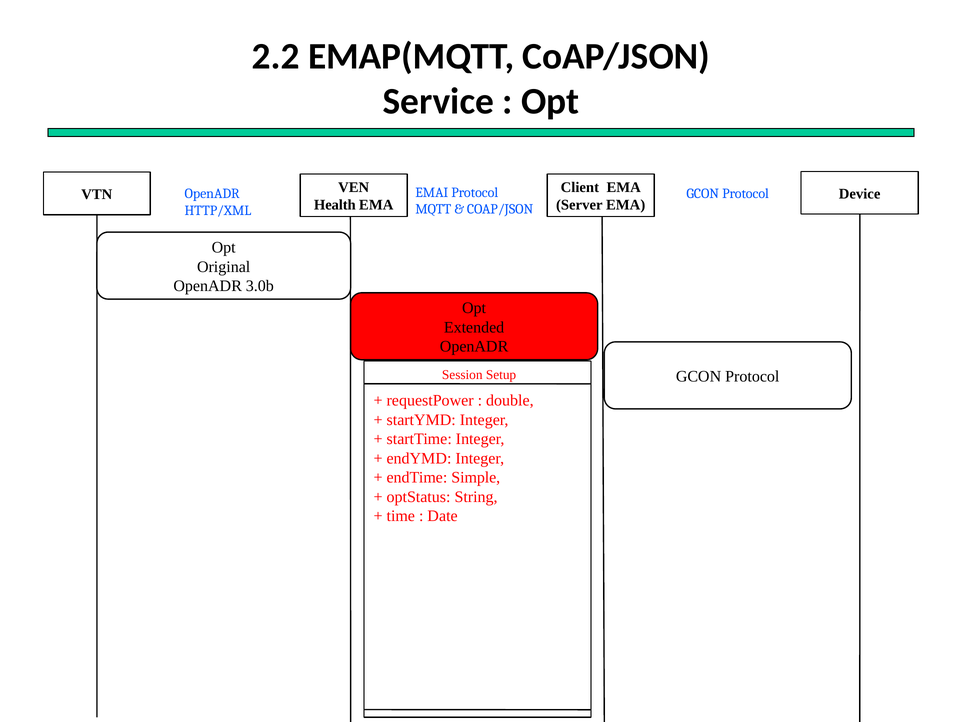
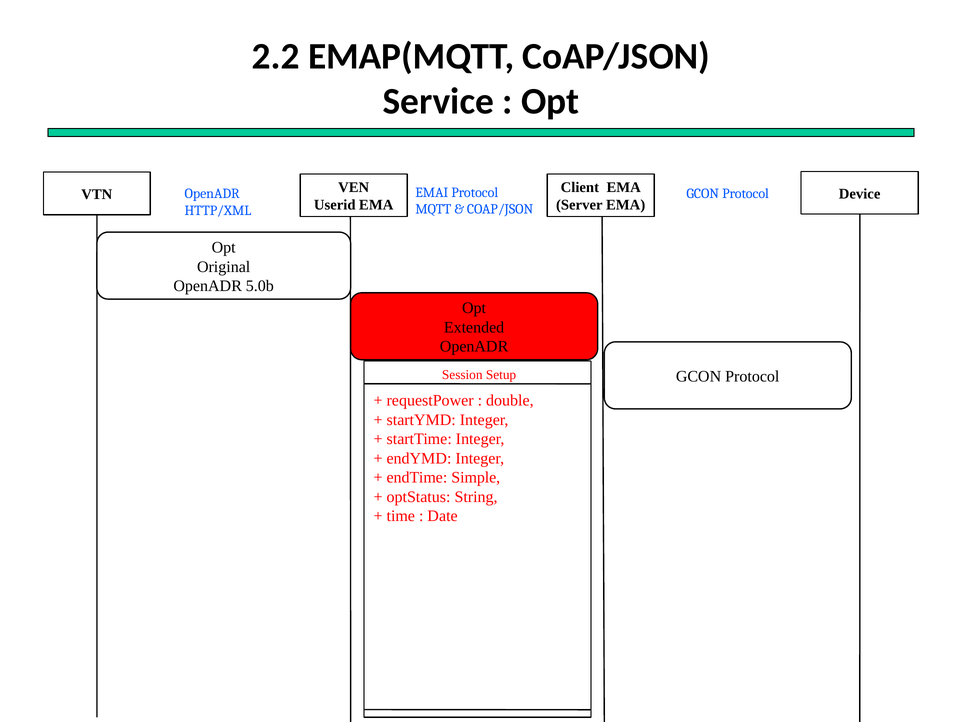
Health: Health -> Userid
3.0b: 3.0b -> 5.0b
